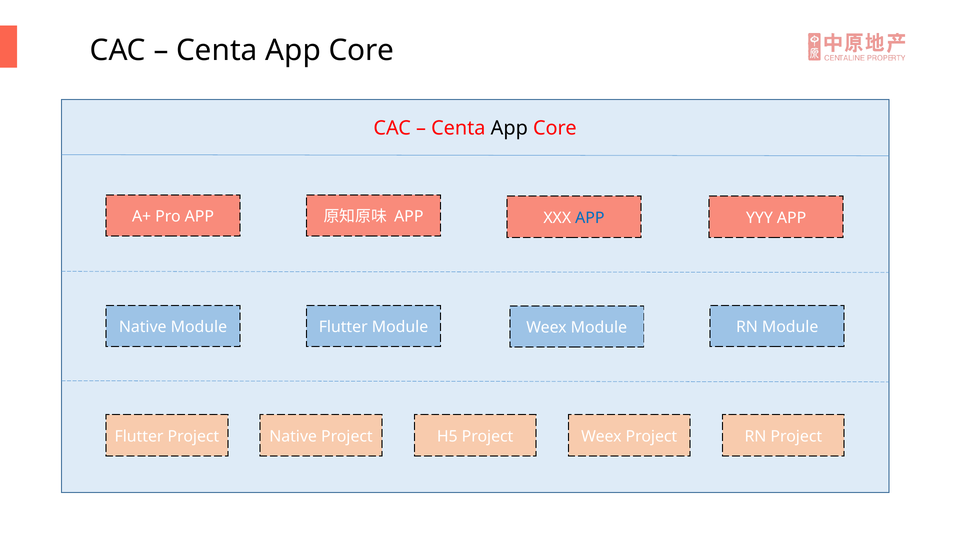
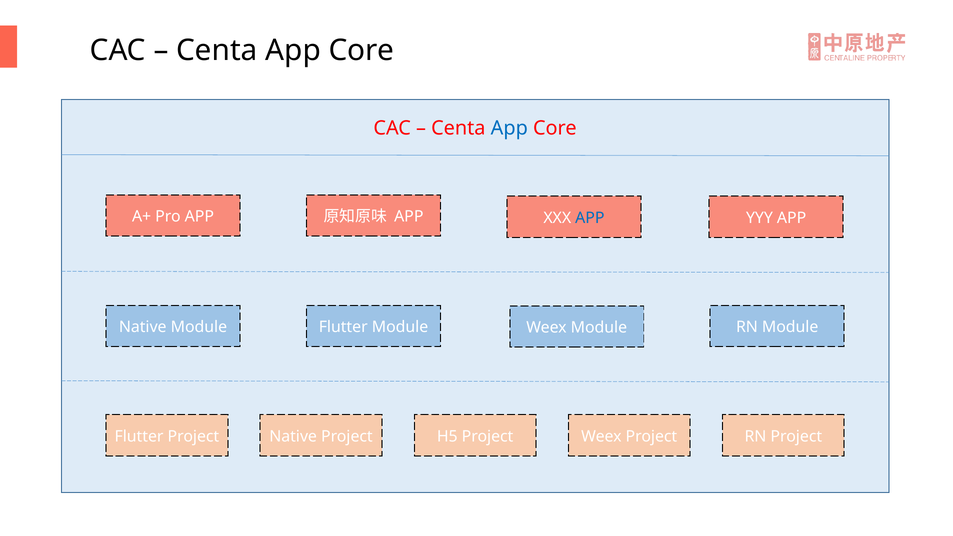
App at (509, 128) colour: black -> blue
